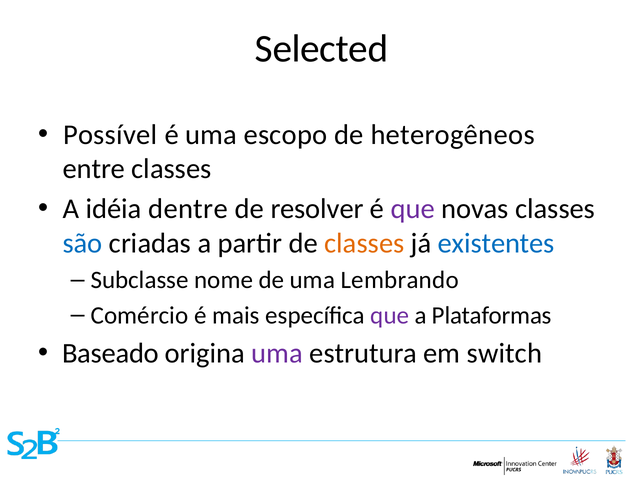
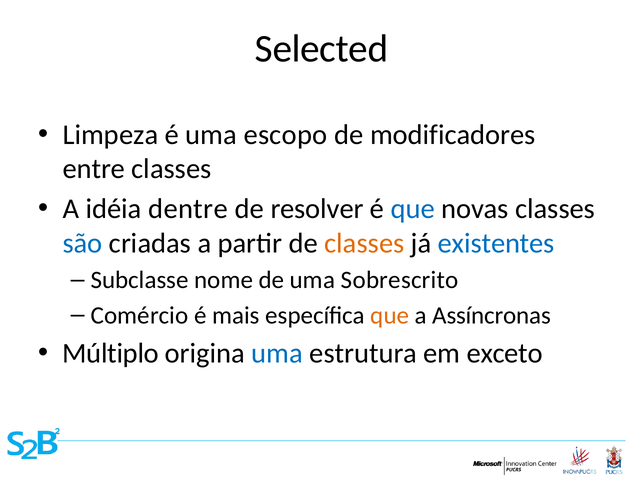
Possível: Possível -> Limpeza
heterogêneos: heterogêneos -> modificadores
que at (413, 209) colour: purple -> blue
Lembrando: Lembrando -> Sobrescrito
que at (390, 315) colour: purple -> orange
Plataformas: Plataformas -> Assíncronas
Baseado: Baseado -> Múltiplo
uma at (277, 354) colour: purple -> blue
switch: switch -> exceto
